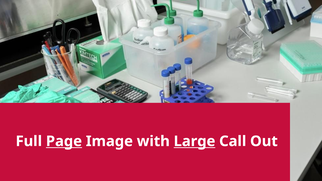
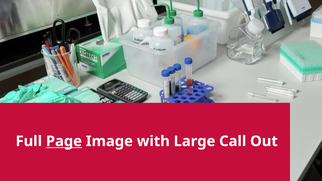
Large underline: present -> none
